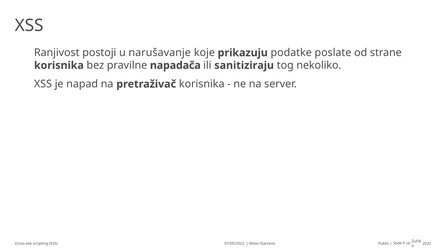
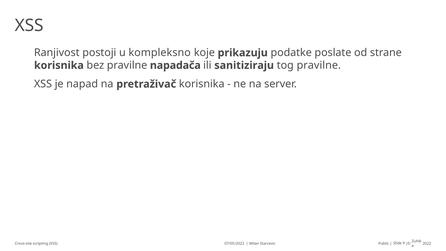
narušavanje: narušavanje -> kompleksno
tog nekoliko: nekoliko -> pravilne
